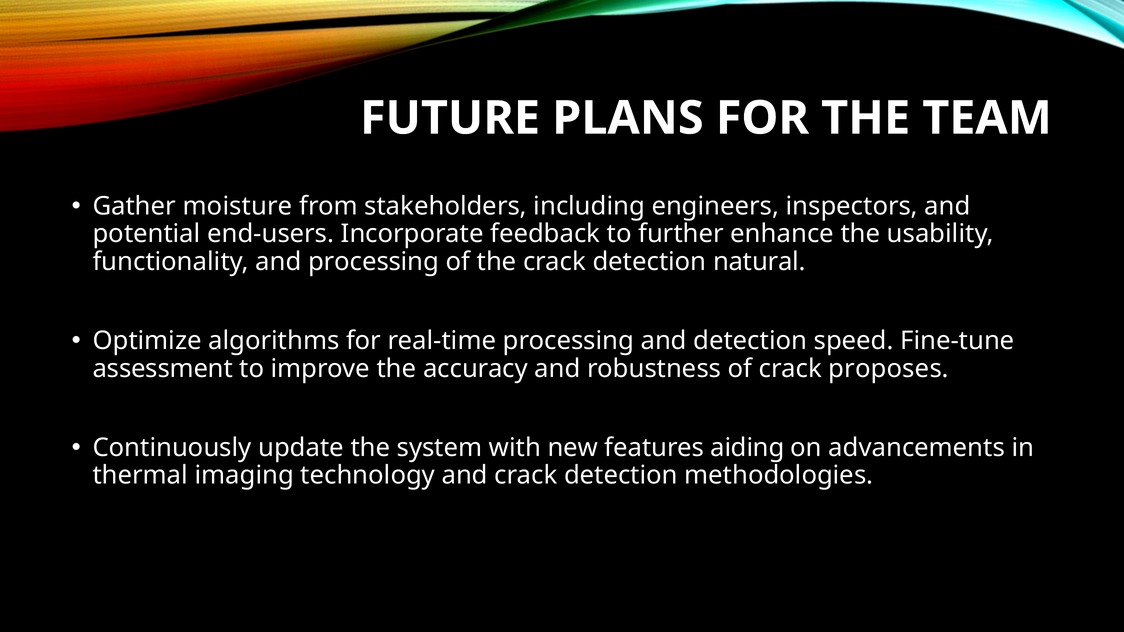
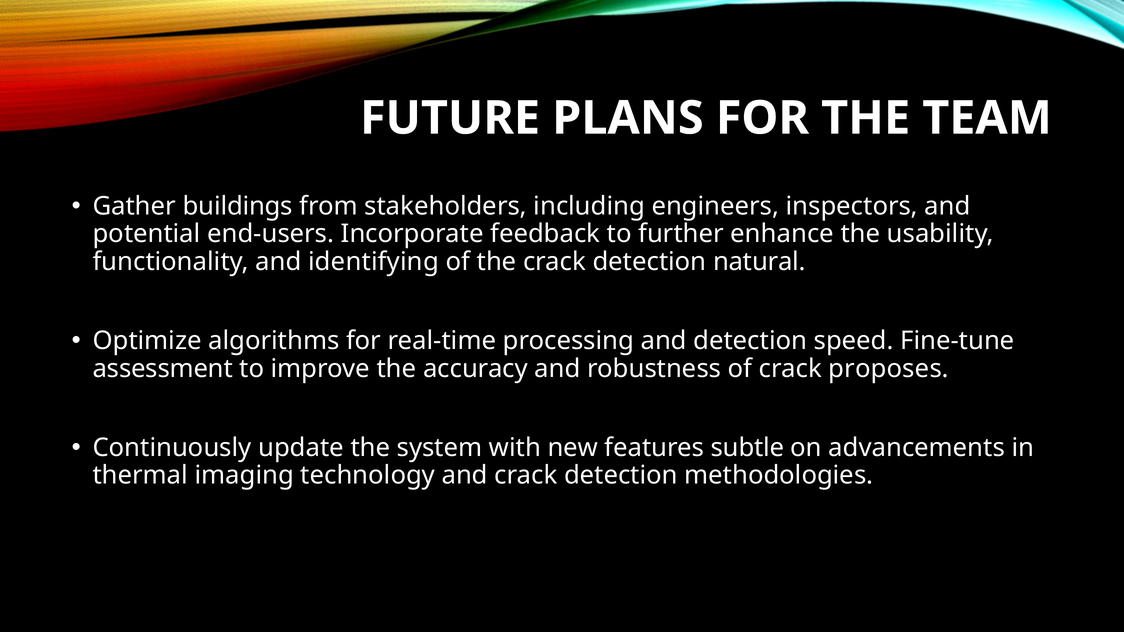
moisture: moisture -> buildings
and processing: processing -> identifying
aiding: aiding -> subtle
